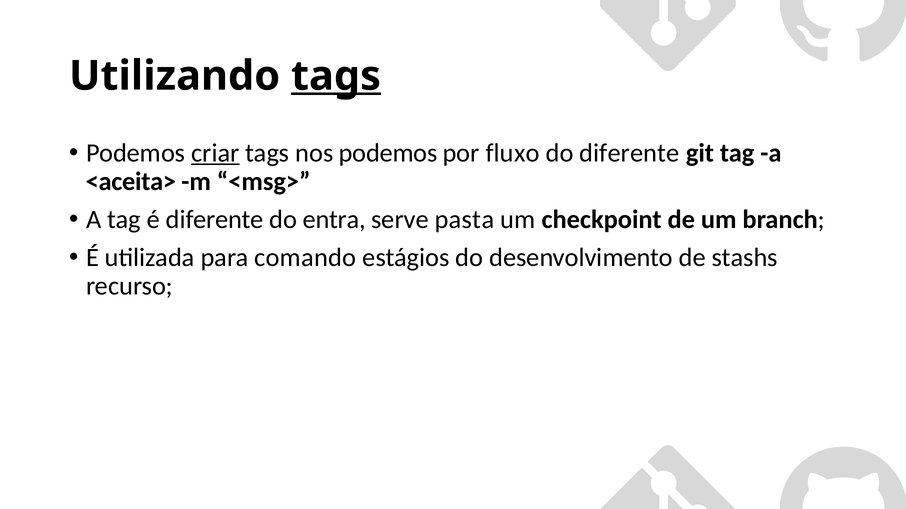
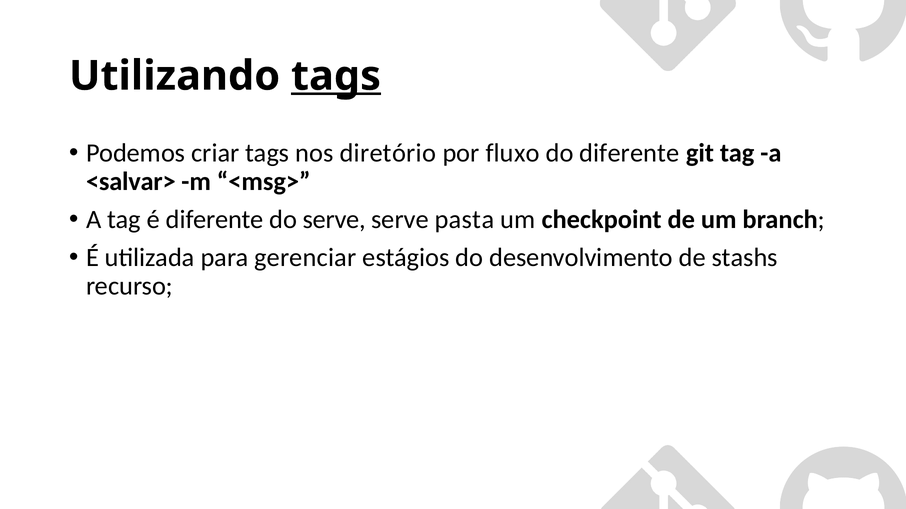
criar underline: present -> none
nos podemos: podemos -> diretório
<aceita>: <aceita> -> <salvar>
do entra: entra -> serve
comando: comando -> gerenciar
